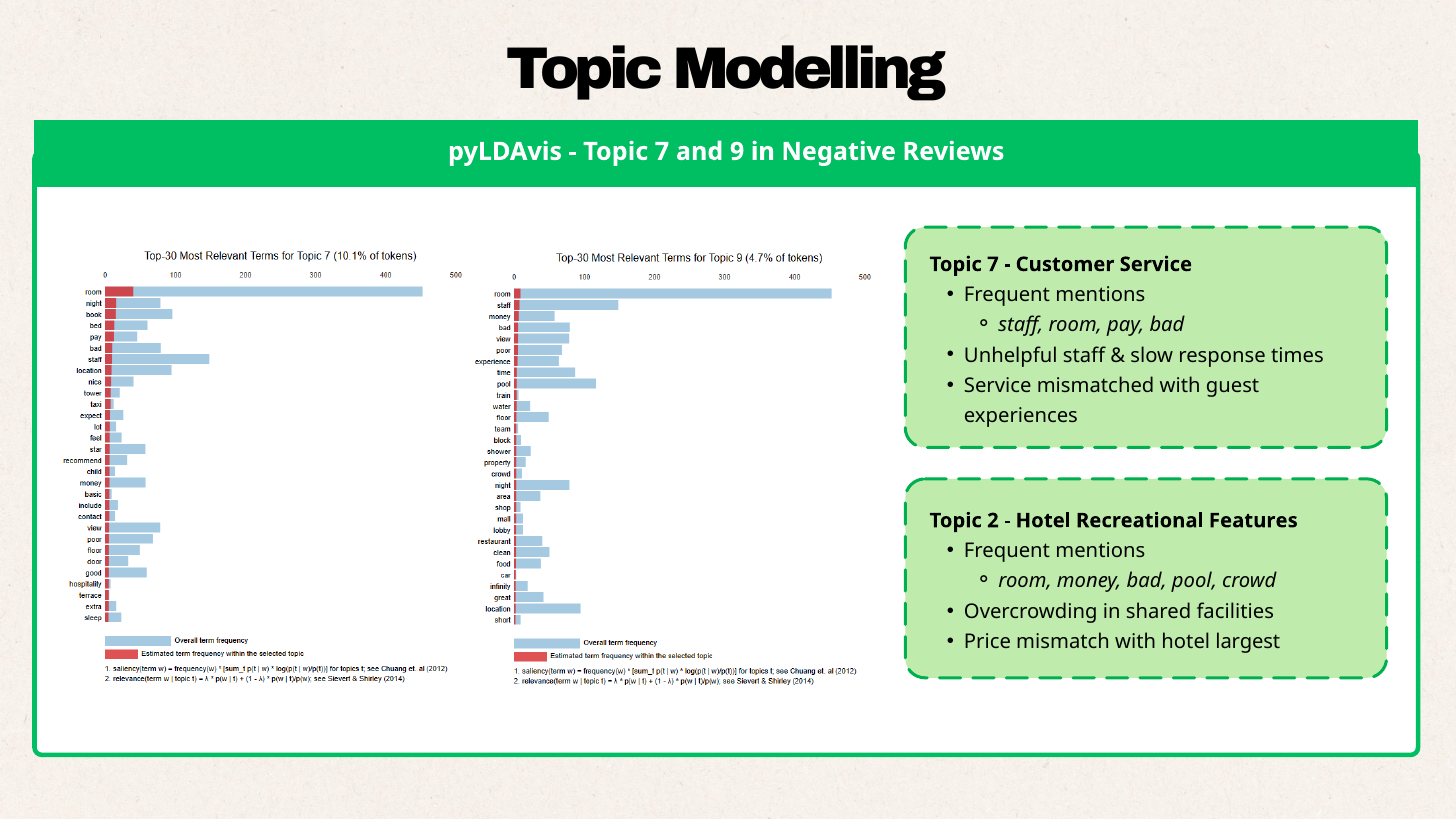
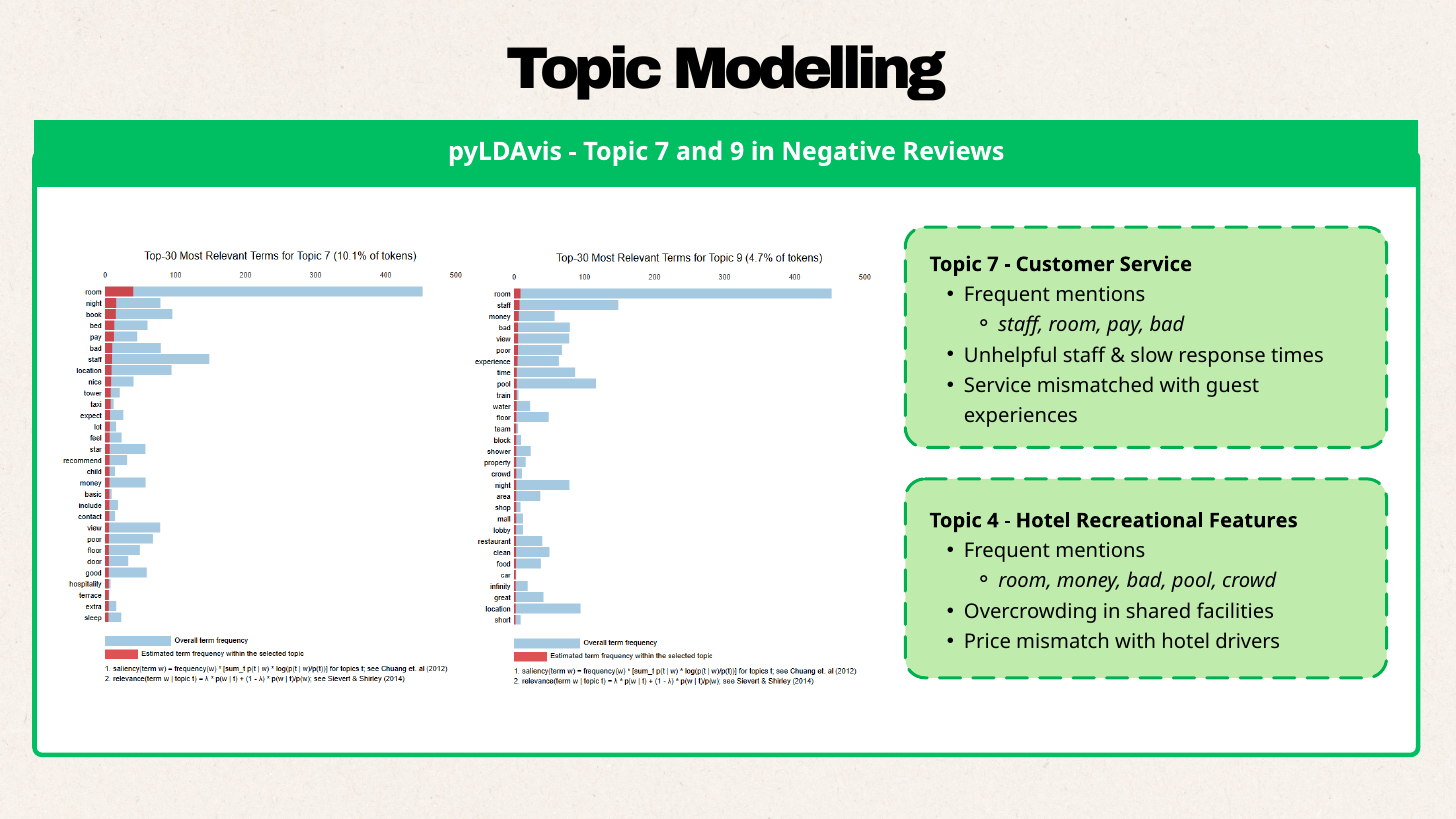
2: 2 -> 4
largest: largest -> drivers
